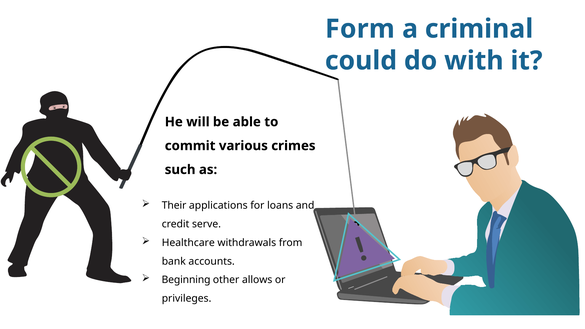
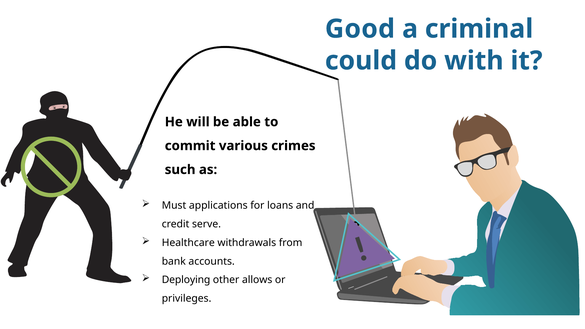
Form: Form -> Good
Their: Their -> Must
Beginning: Beginning -> Deploying
